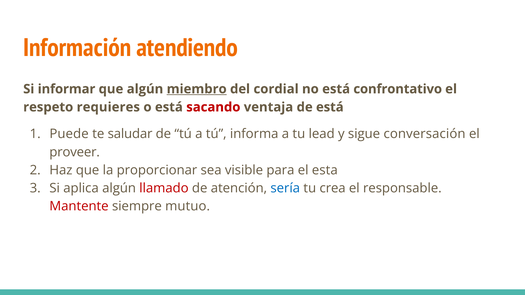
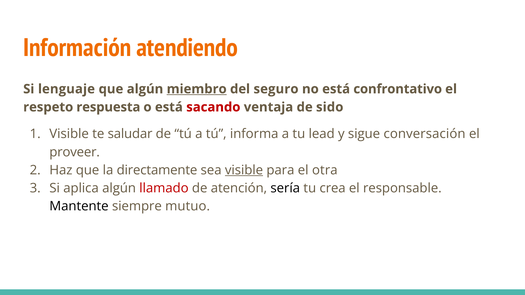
informar: informar -> lenguaje
cordial: cordial -> seguro
requieres: requieres -> respuesta
de está: está -> sido
Puede at (69, 134): Puede -> Visible
proporcionar: proporcionar -> directamente
visible at (244, 170) underline: none -> present
esta: esta -> otra
sería colour: blue -> black
Mantente colour: red -> black
